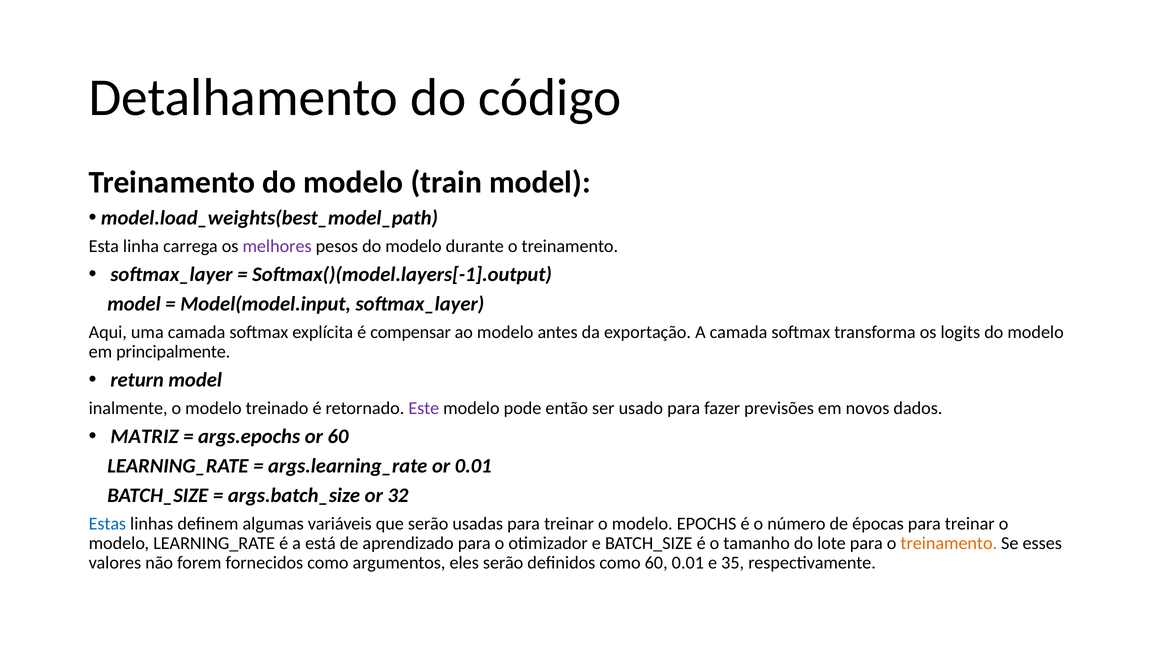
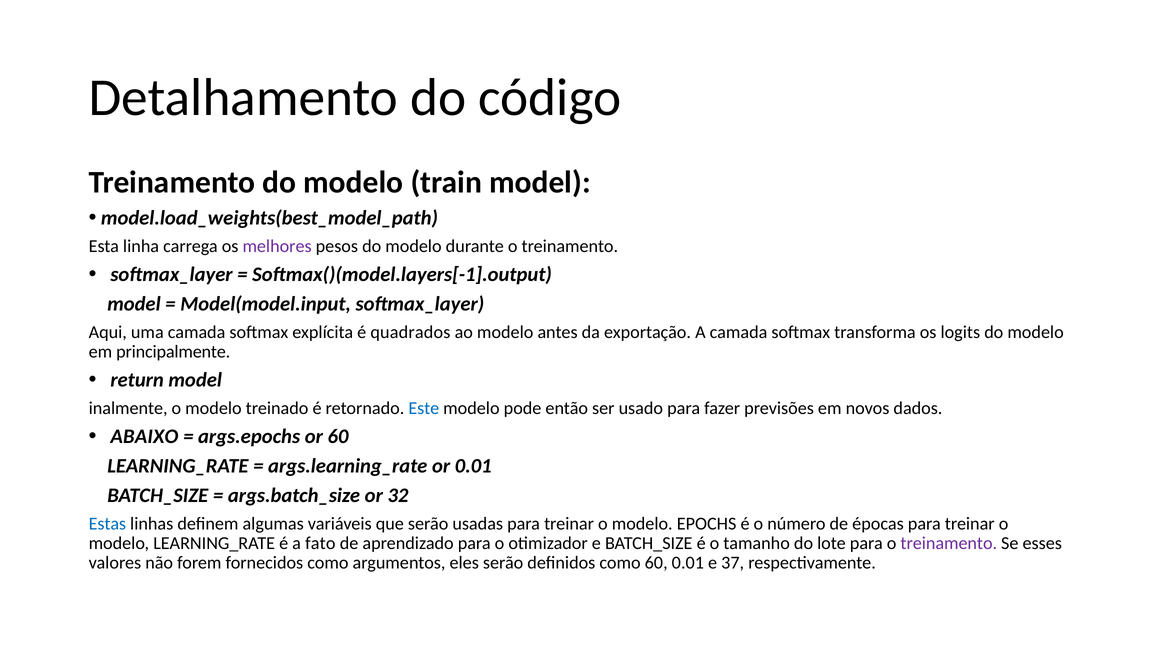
compensar: compensar -> quadrados
Este colour: purple -> blue
MATRIZ: MATRIZ -> ABAIXO
está: está -> fato
treinamento at (949, 543) colour: orange -> purple
35: 35 -> 37
